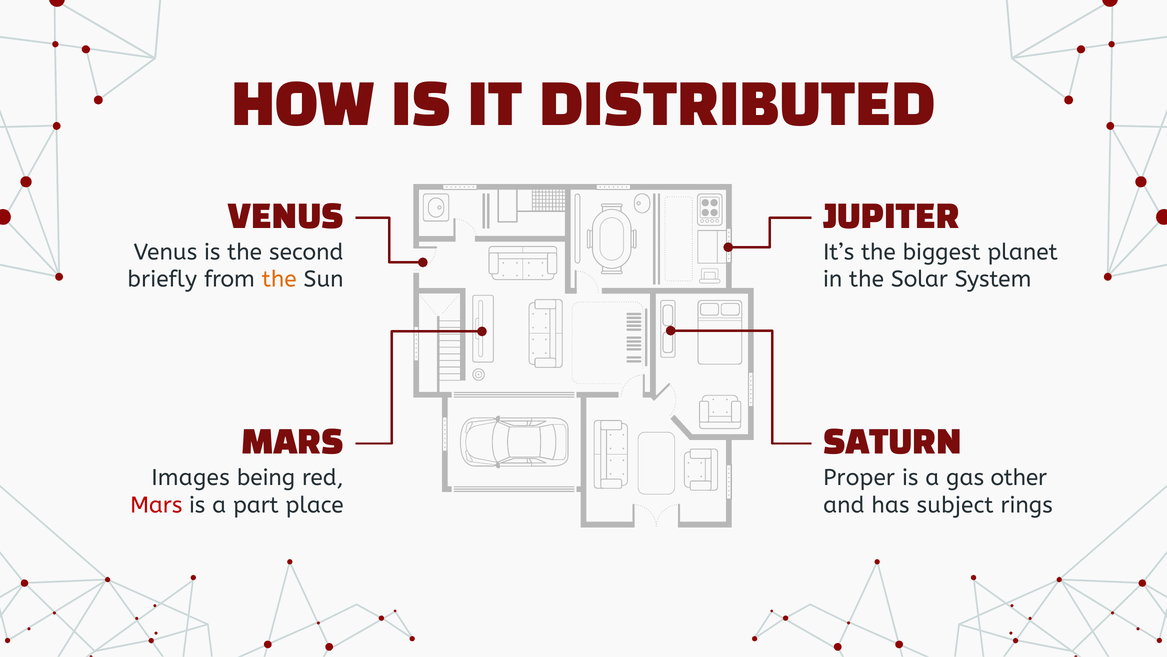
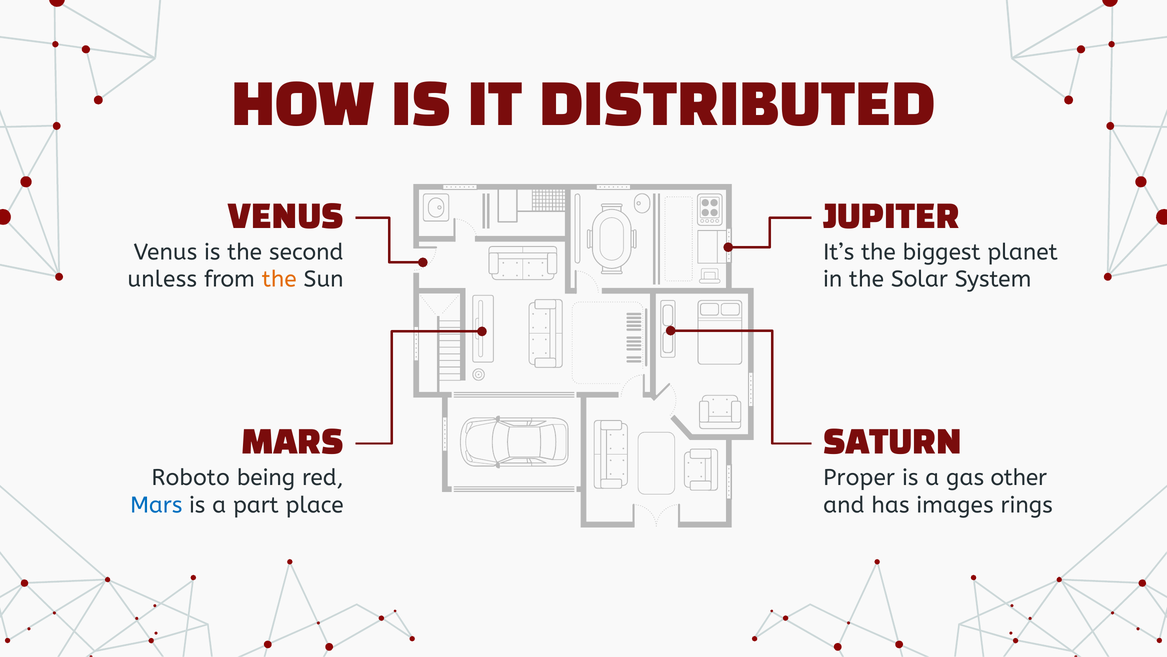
briefly: briefly -> unless
Images: Images -> Roboto
Mars at (156, 505) colour: red -> blue
subject: subject -> images
